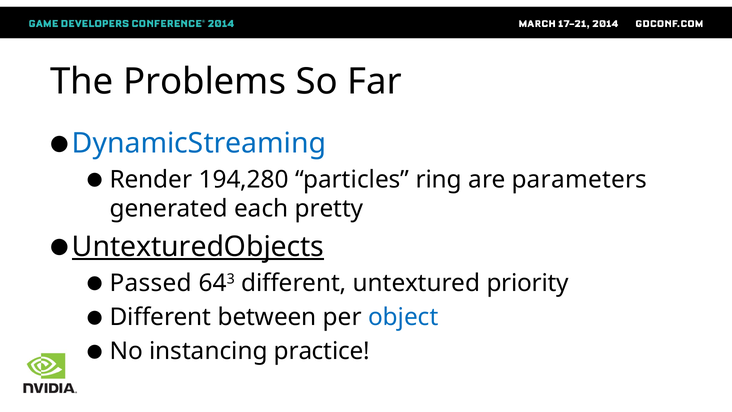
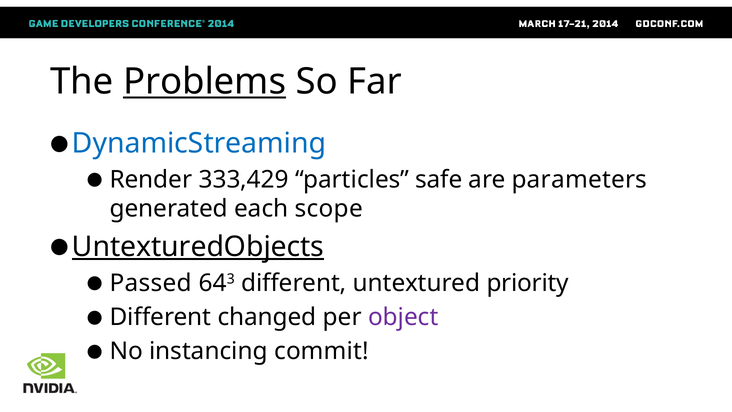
Problems underline: none -> present
194,280: 194,280 -> 333,429
ring: ring -> safe
pretty: pretty -> scope
between: between -> changed
object colour: blue -> purple
practice: practice -> commit
